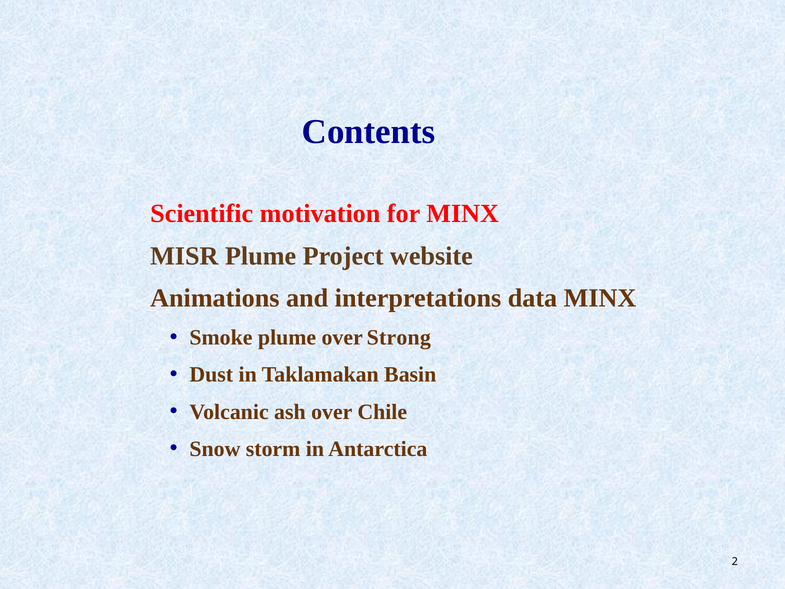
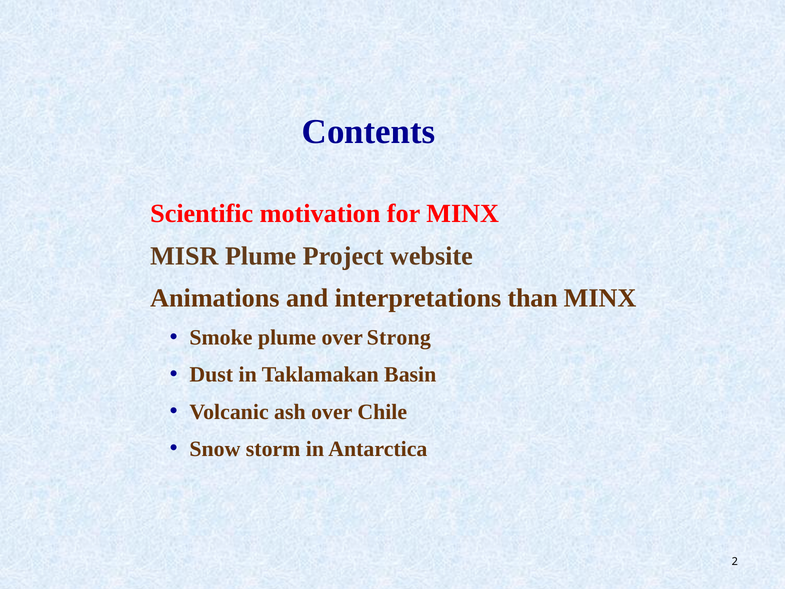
data: data -> than
